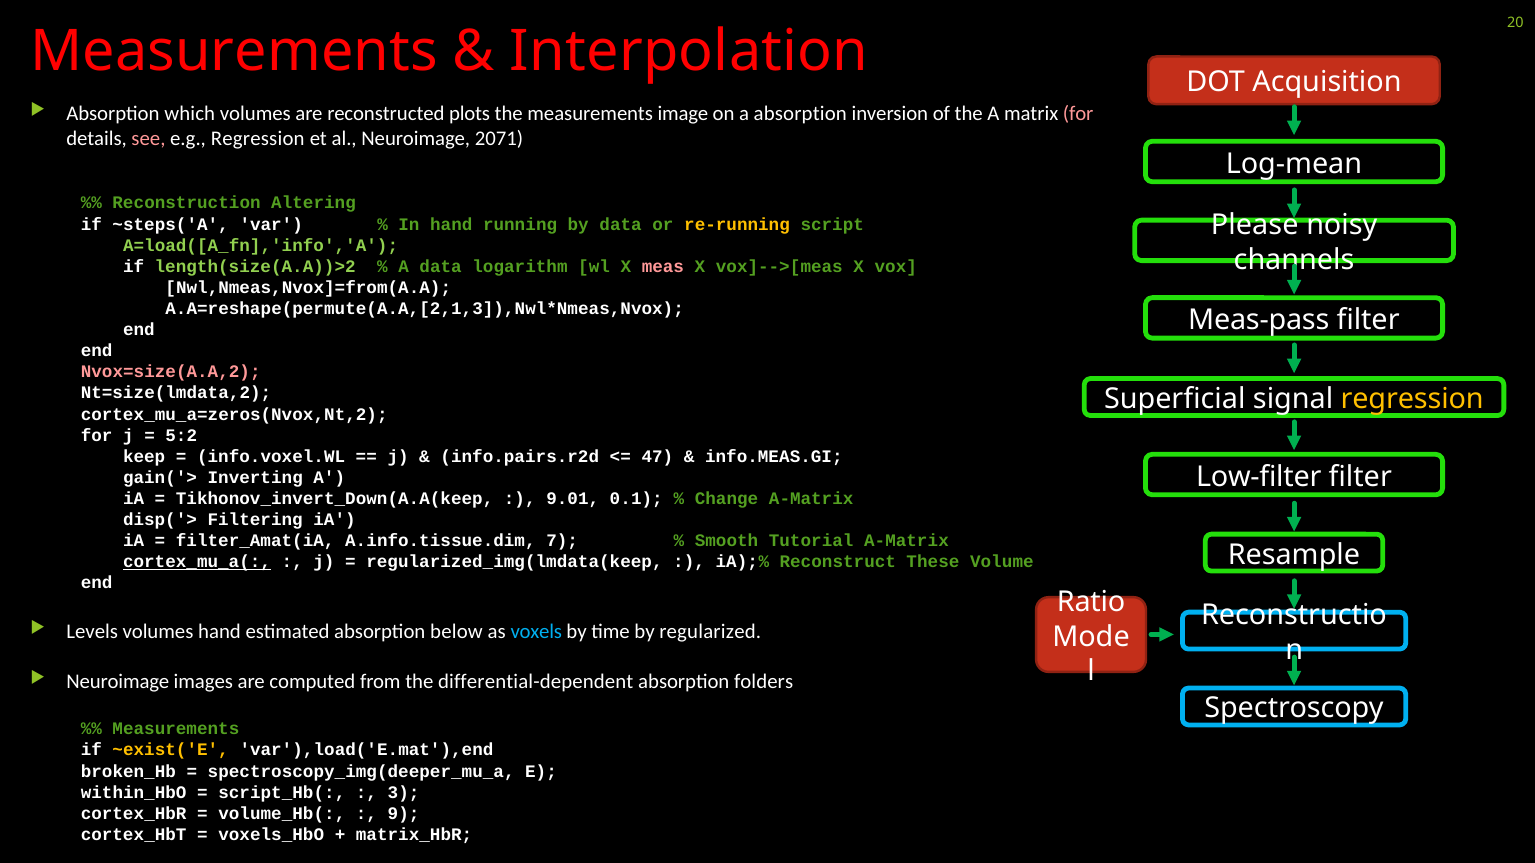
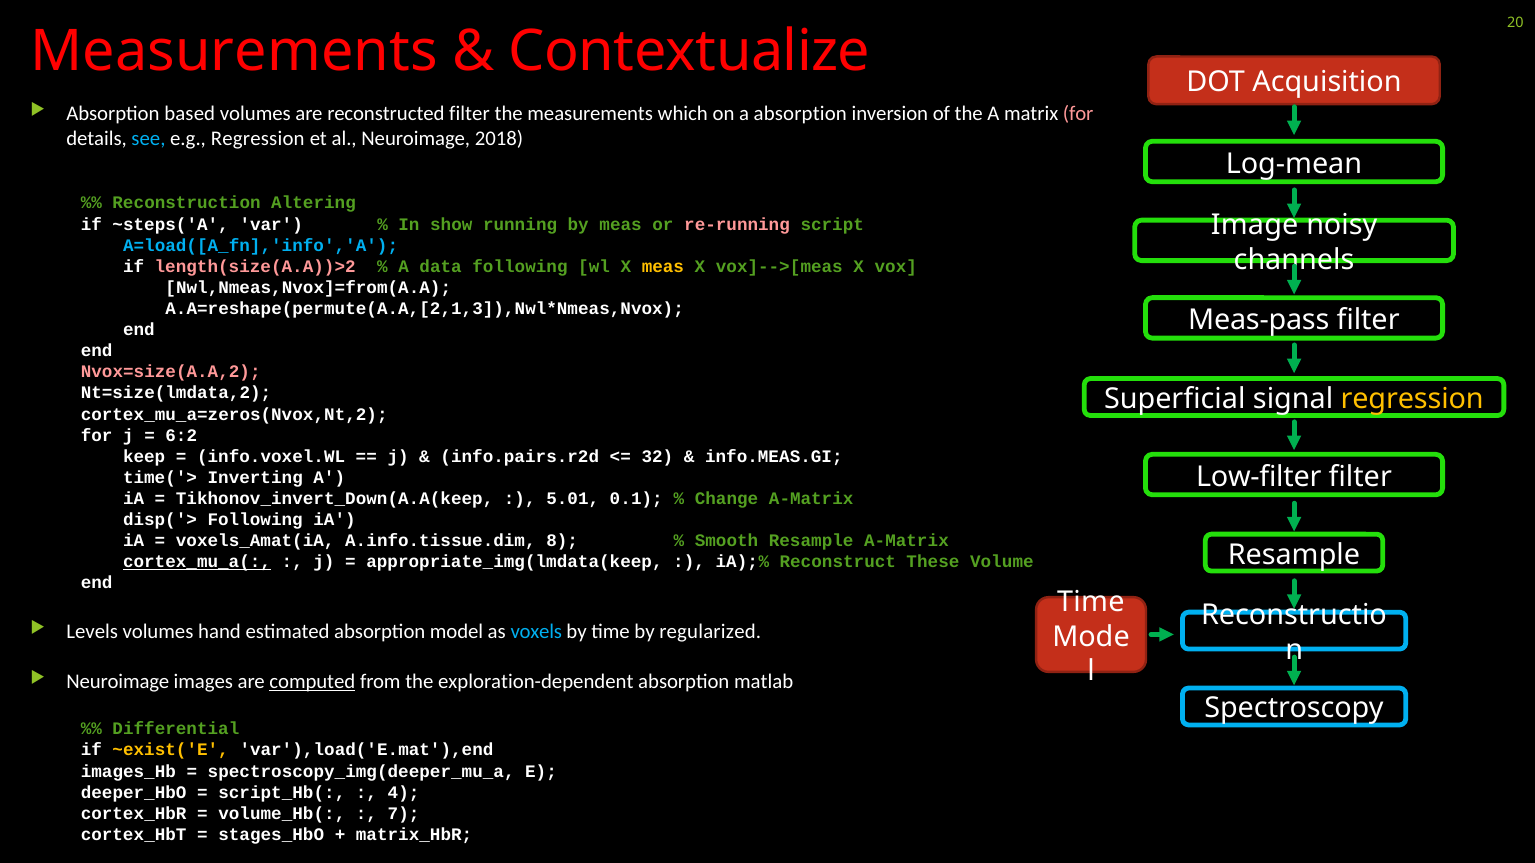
Interpolation: Interpolation -> Contextualize
which: which -> based
reconstructed plots: plots -> filter
image: image -> which
see colour: pink -> light blue
2071: 2071 -> 2018
Please: Please -> Image
In hand: hand -> show
by data: data -> meas
re-running colour: yellow -> pink
A=load([A_fn],'info','A colour: light green -> light blue
length(size(A.A))>2 colour: light green -> pink
data logarithm: logarithm -> following
meas at (663, 267) colour: pink -> yellow
5:2: 5:2 -> 6:2
47: 47 -> 32
gain('>: gain('> -> time('>
9.01: 9.01 -> 5.01
disp('> Filtering: Filtering -> Following
filter_Amat(iA: filter_Amat(iA -> voxels_Amat(iA
7: 7 -> 8
Smooth Tutorial: Tutorial -> Resample
regularized_img(lmdata(keep: regularized_img(lmdata(keep -> appropriate_img(lmdata(keep
Ratio at (1091, 602): Ratio -> Time
below: below -> model
computed underline: none -> present
differential-dependent: differential-dependent -> exploration-dependent
folders: folders -> matlab
Measurements at (176, 729): Measurements -> Differential
broken_Hb: broken_Hb -> images_Hb
within_HbO: within_HbO -> deeper_HbO
3: 3 -> 4
9: 9 -> 7
voxels_HbO: voxels_HbO -> stages_HbO
